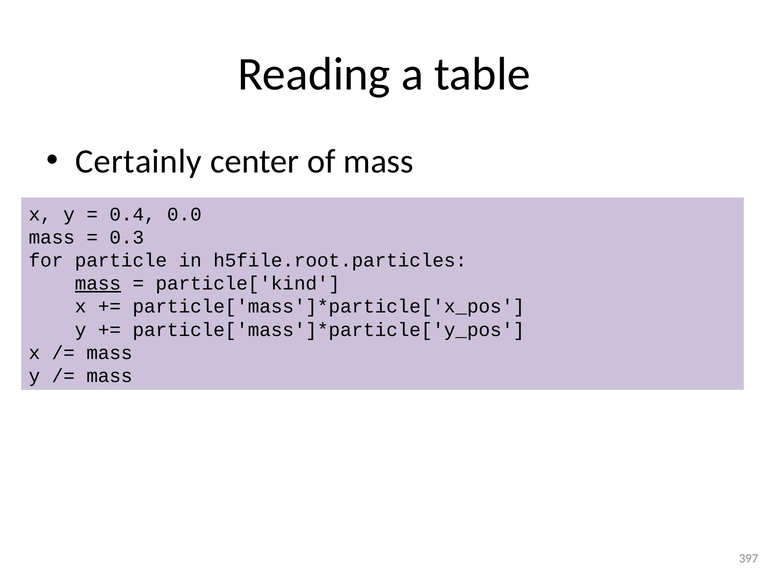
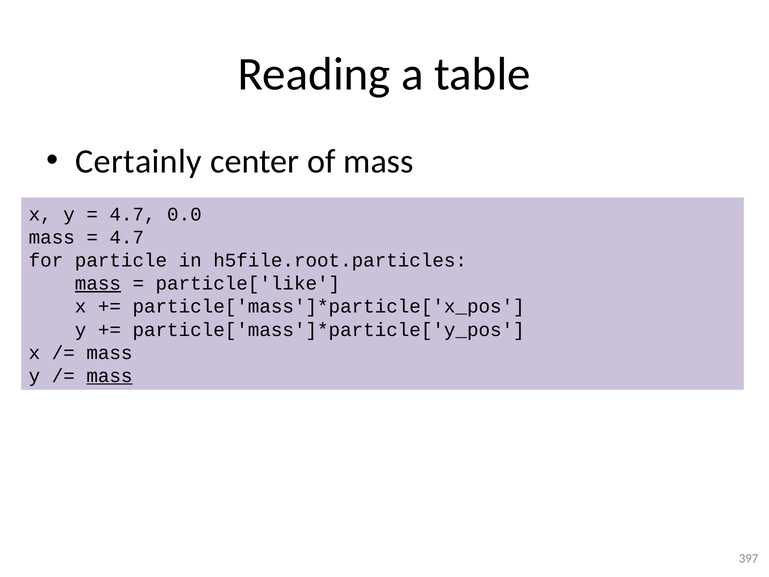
0.4 at (133, 214): 0.4 -> 4.7
0.3 at (127, 237): 0.3 -> 4.7
particle['kind: particle['kind -> particle['like
mass at (109, 376) underline: none -> present
